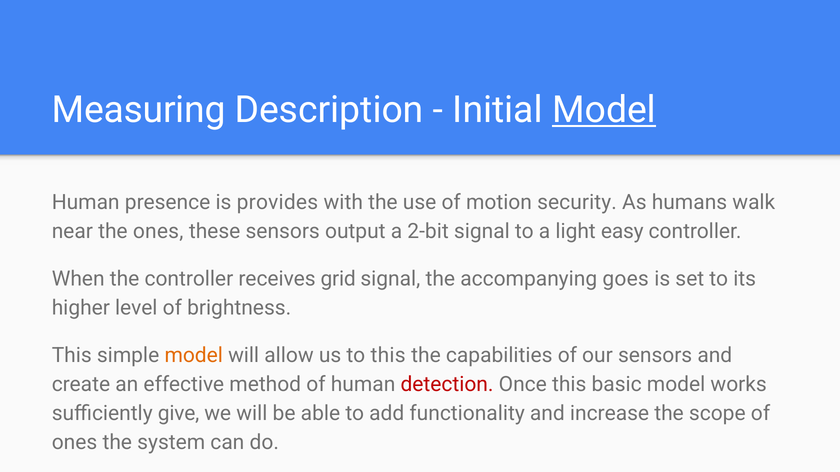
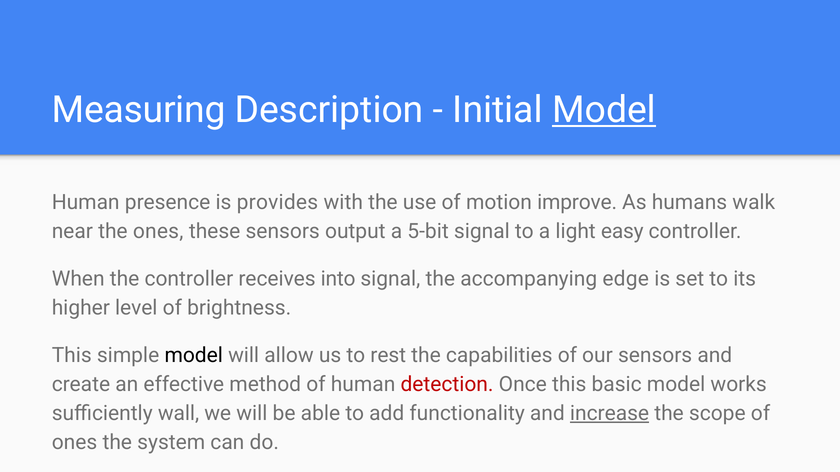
security: security -> improve
2-bit: 2-bit -> 5-bit
grid: grid -> into
goes: goes -> edge
model at (194, 356) colour: orange -> black
to this: this -> rest
give: give -> wall
increase underline: none -> present
